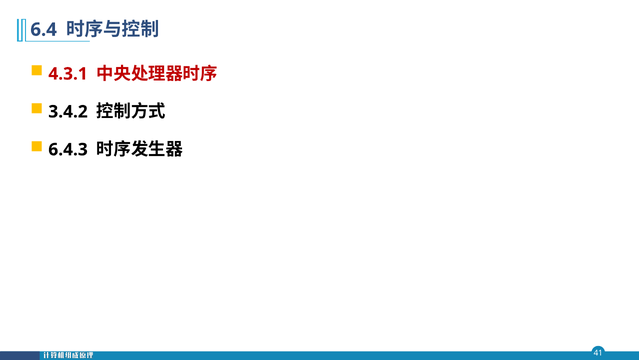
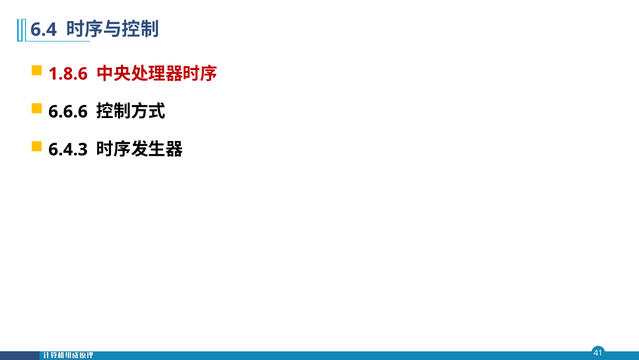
4.3.1: 4.3.1 -> 1.8.6
3.4.2: 3.4.2 -> 6.6.6
